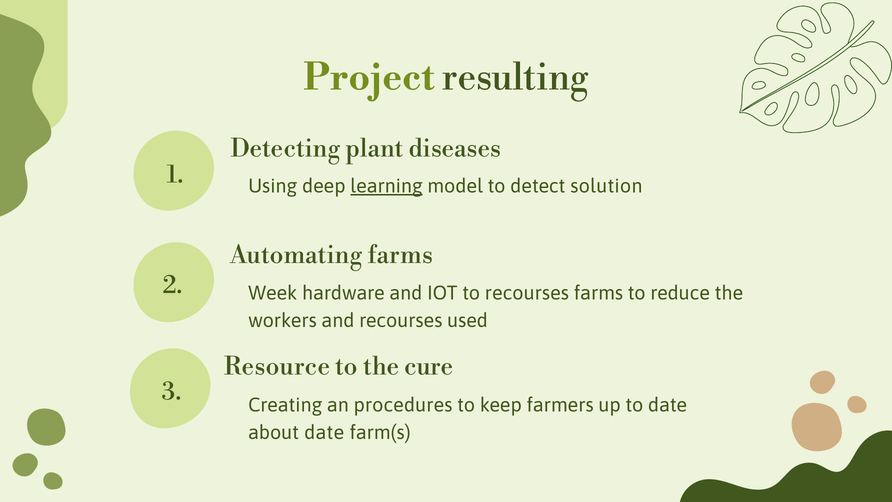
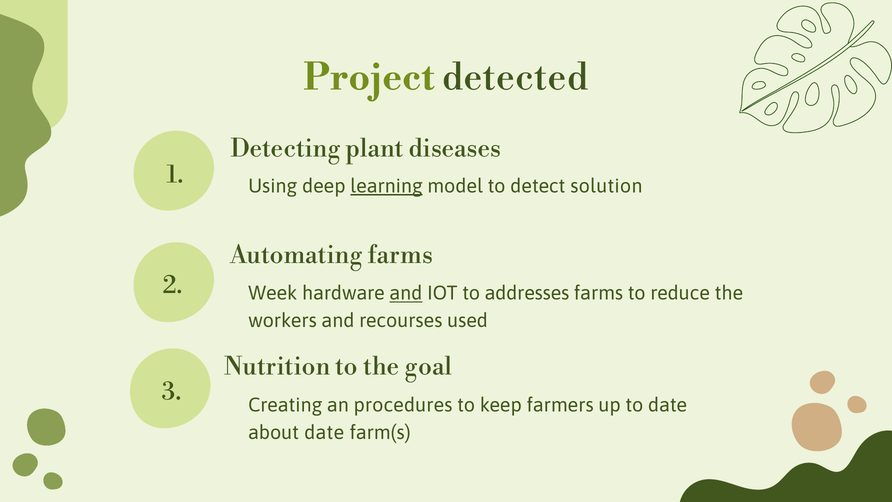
resulting: resulting -> detected
and at (406, 293) underline: none -> present
to recourses: recourses -> addresses
Resource: Resource -> Nutrition
cure: cure -> goal
